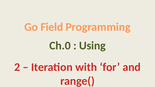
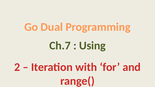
Field: Field -> Dual
Ch.0: Ch.0 -> Ch.7
